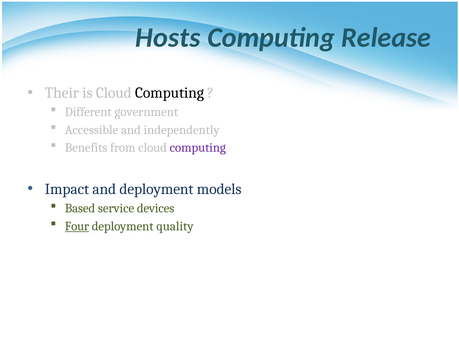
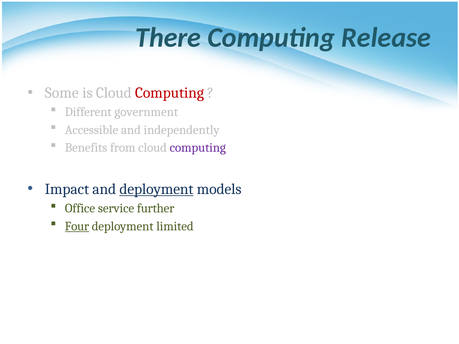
Hosts: Hosts -> There
Their: Their -> Some
Computing at (169, 93) colour: black -> red
deployment at (156, 189) underline: none -> present
Based: Based -> Office
devices: devices -> further
quality: quality -> limited
